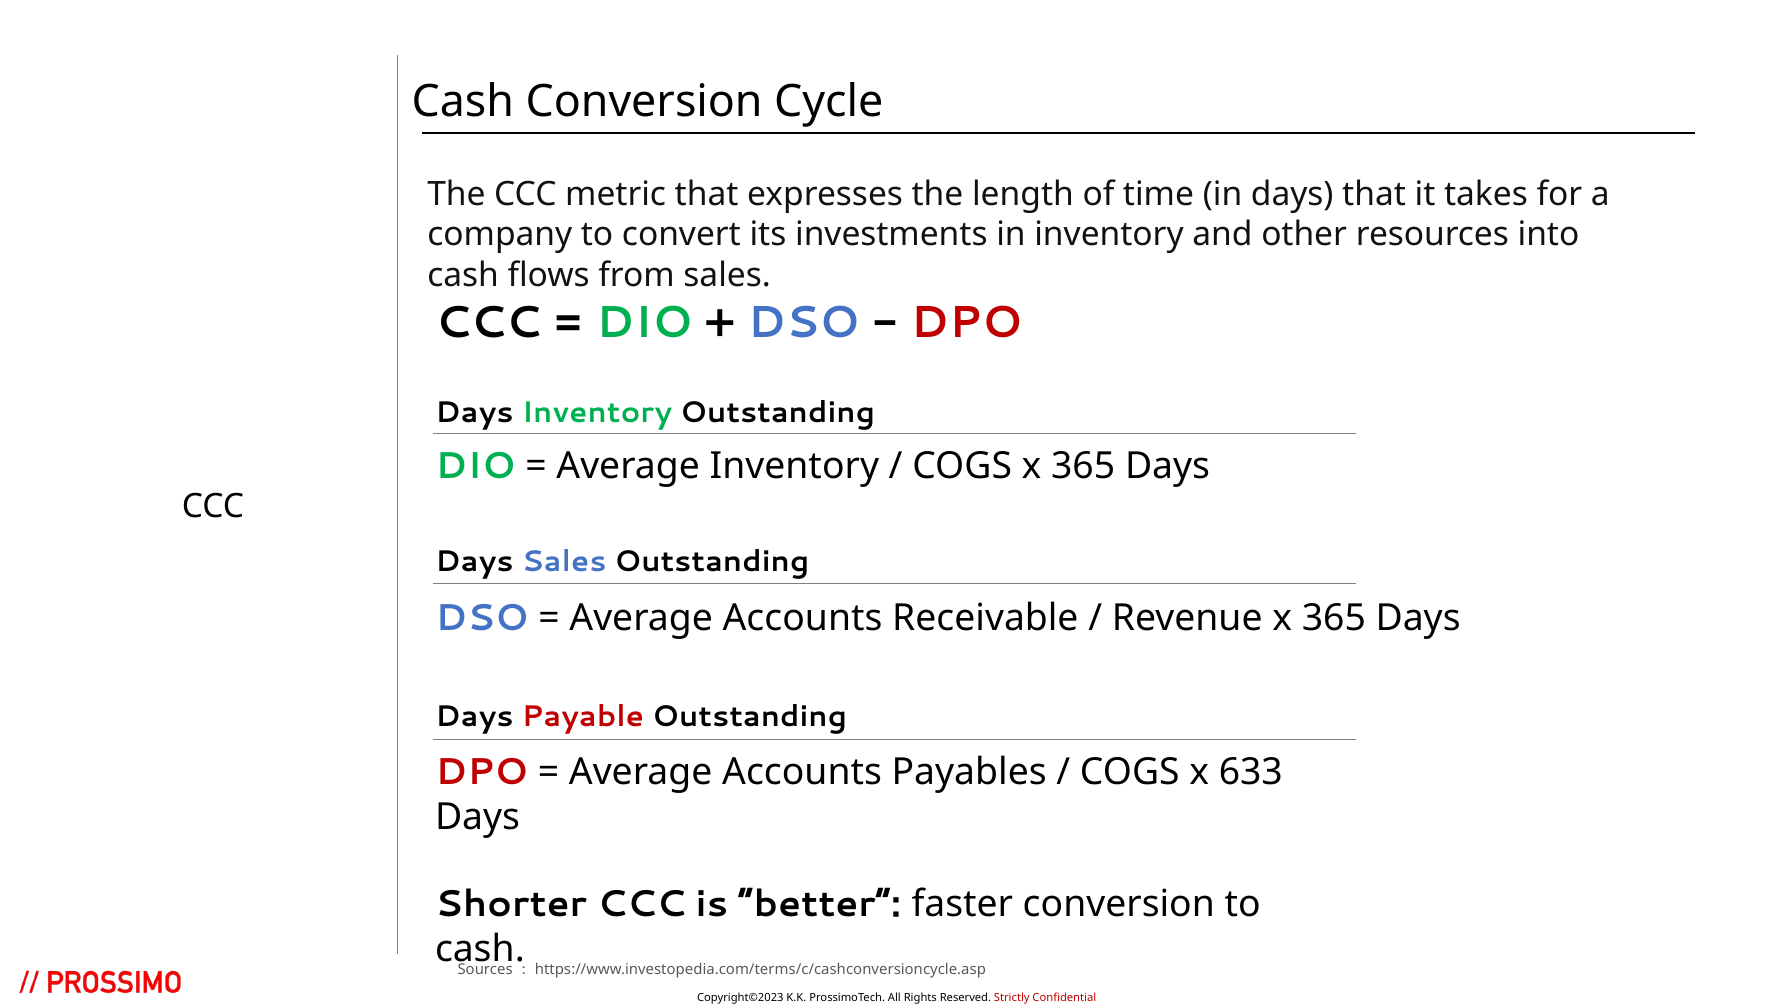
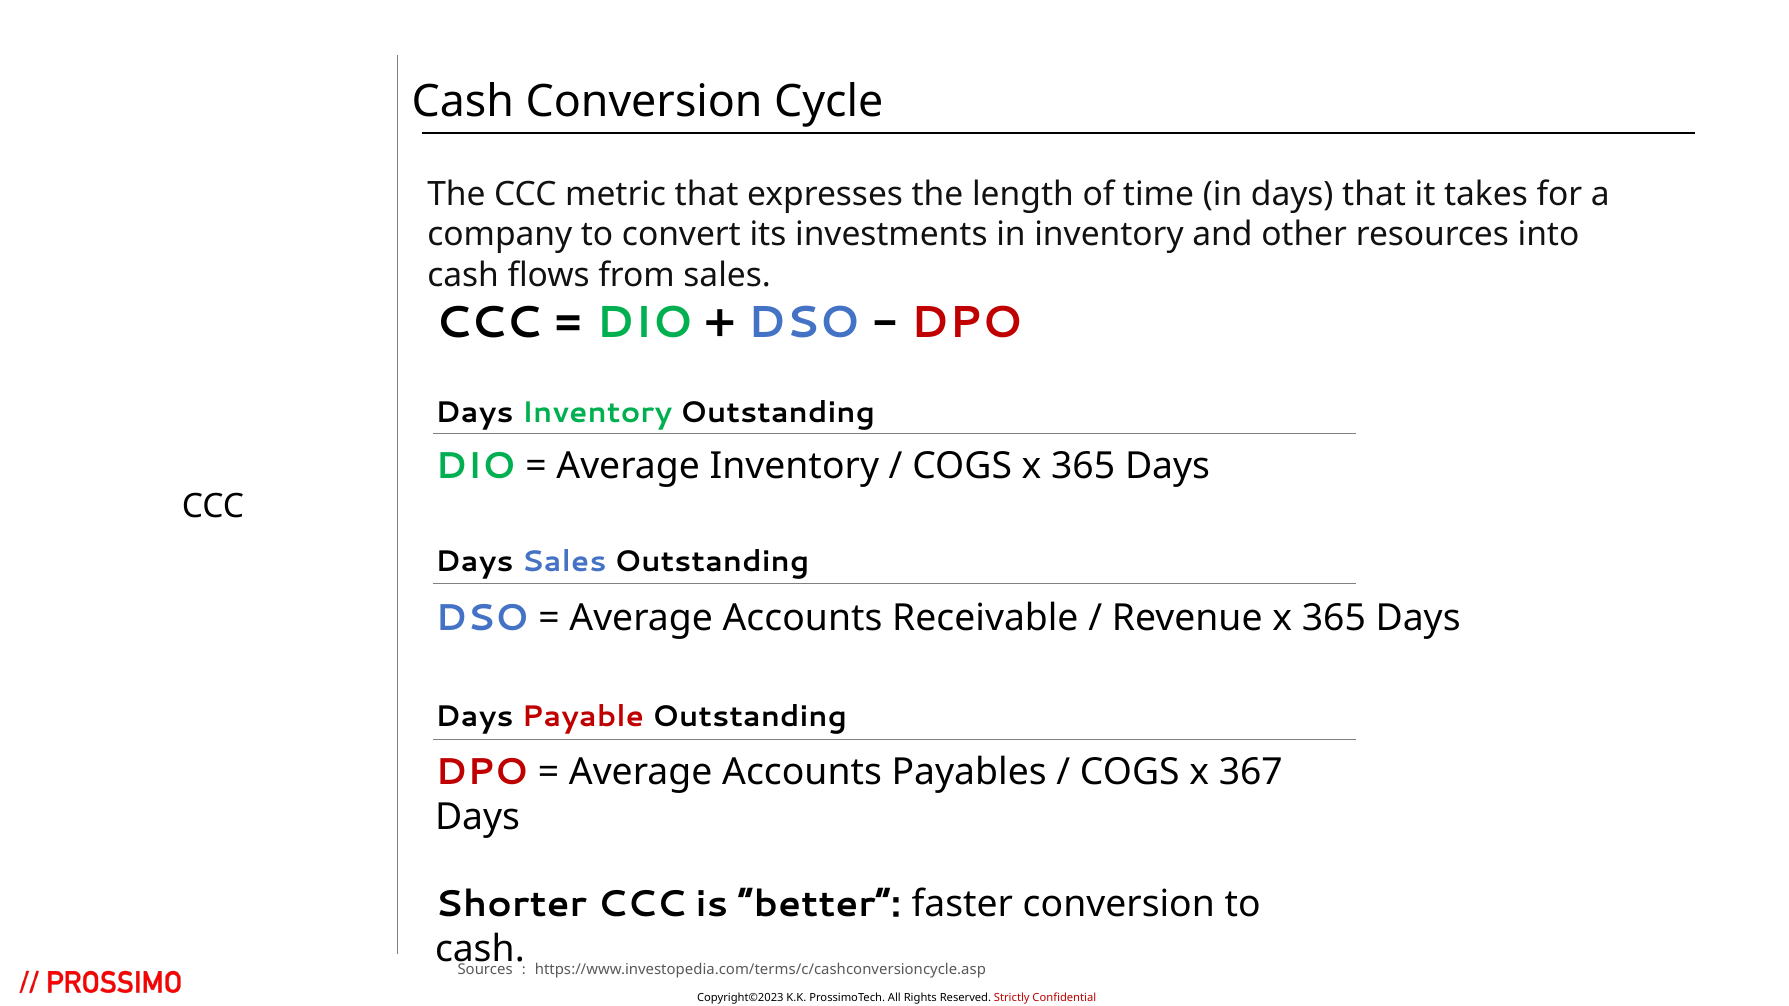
633: 633 -> 367
